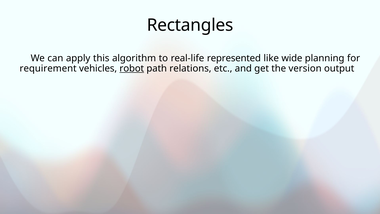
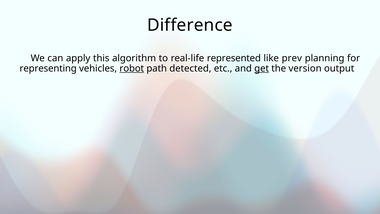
Rectangles: Rectangles -> Difference
wide: wide -> prev
requirement: requirement -> representing
relations: relations -> detected
get underline: none -> present
